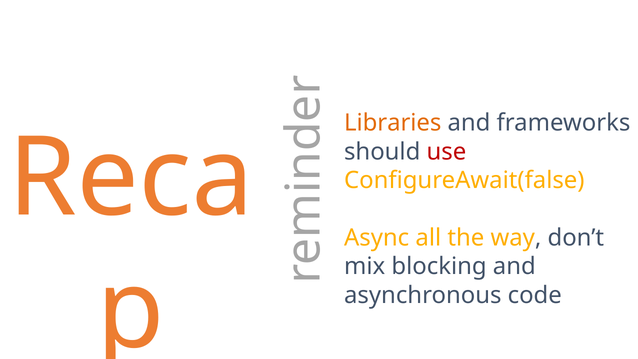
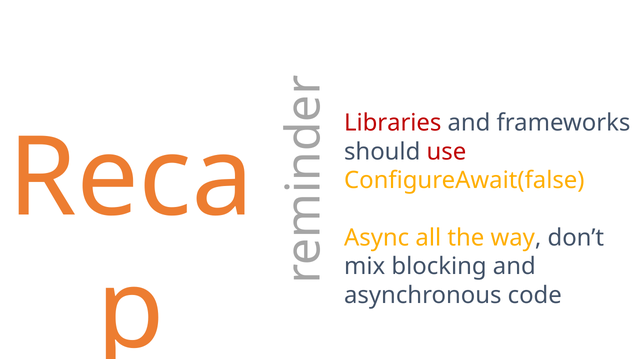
Libraries colour: orange -> red
